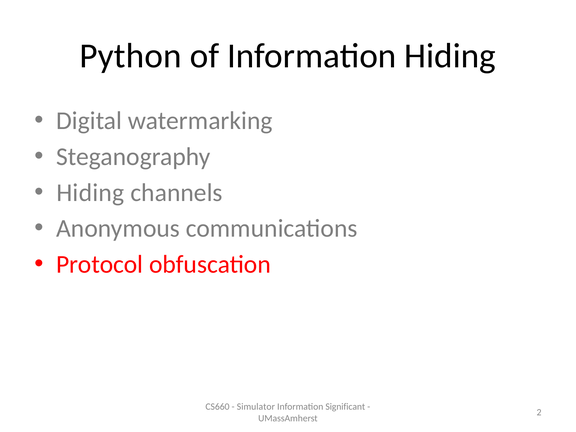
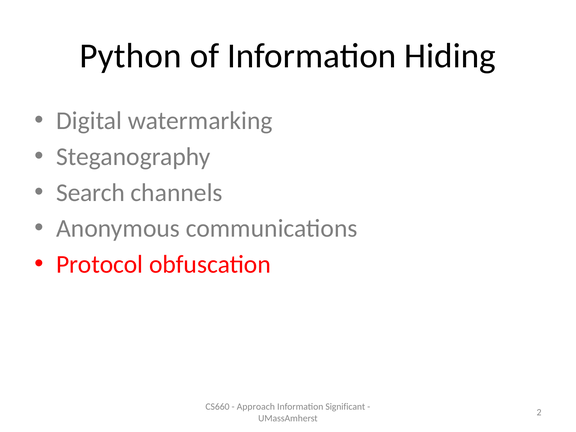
Hiding at (90, 193): Hiding -> Search
Simulator: Simulator -> Approach
